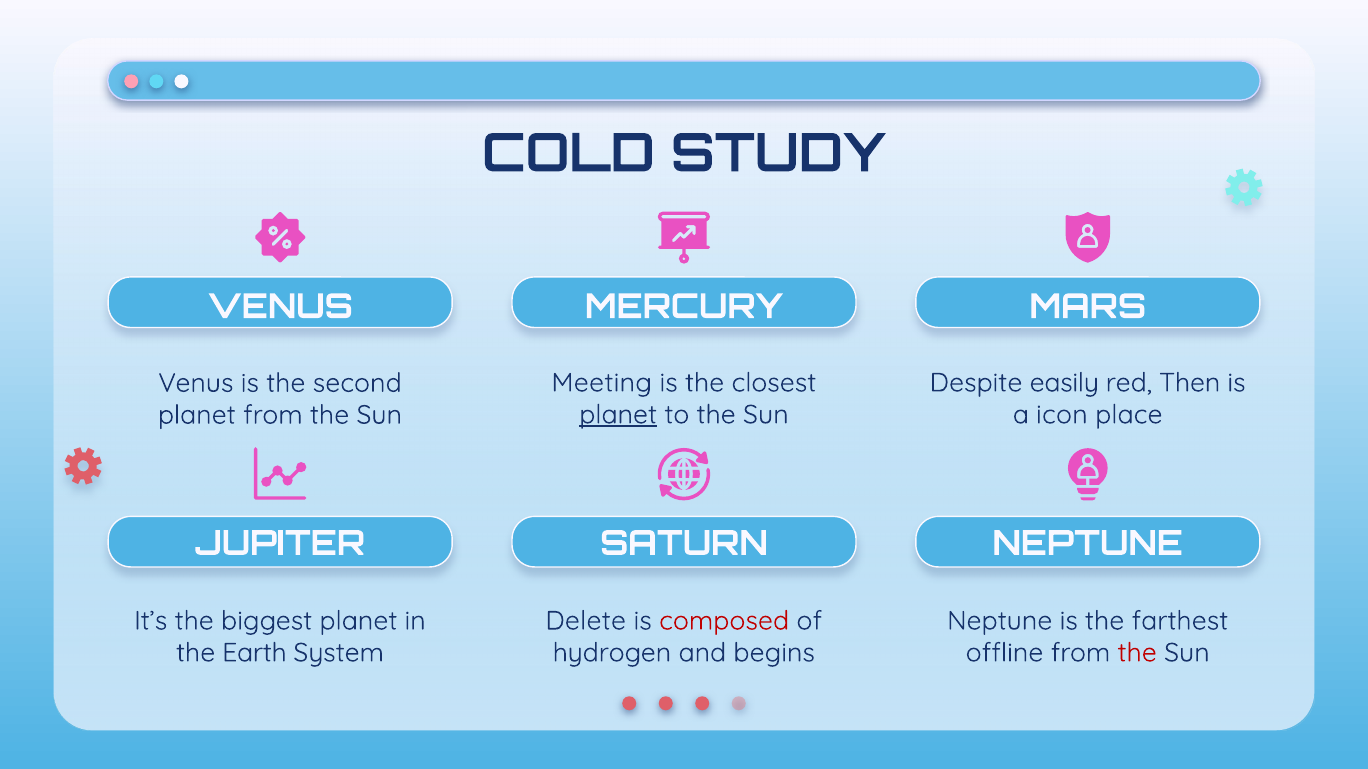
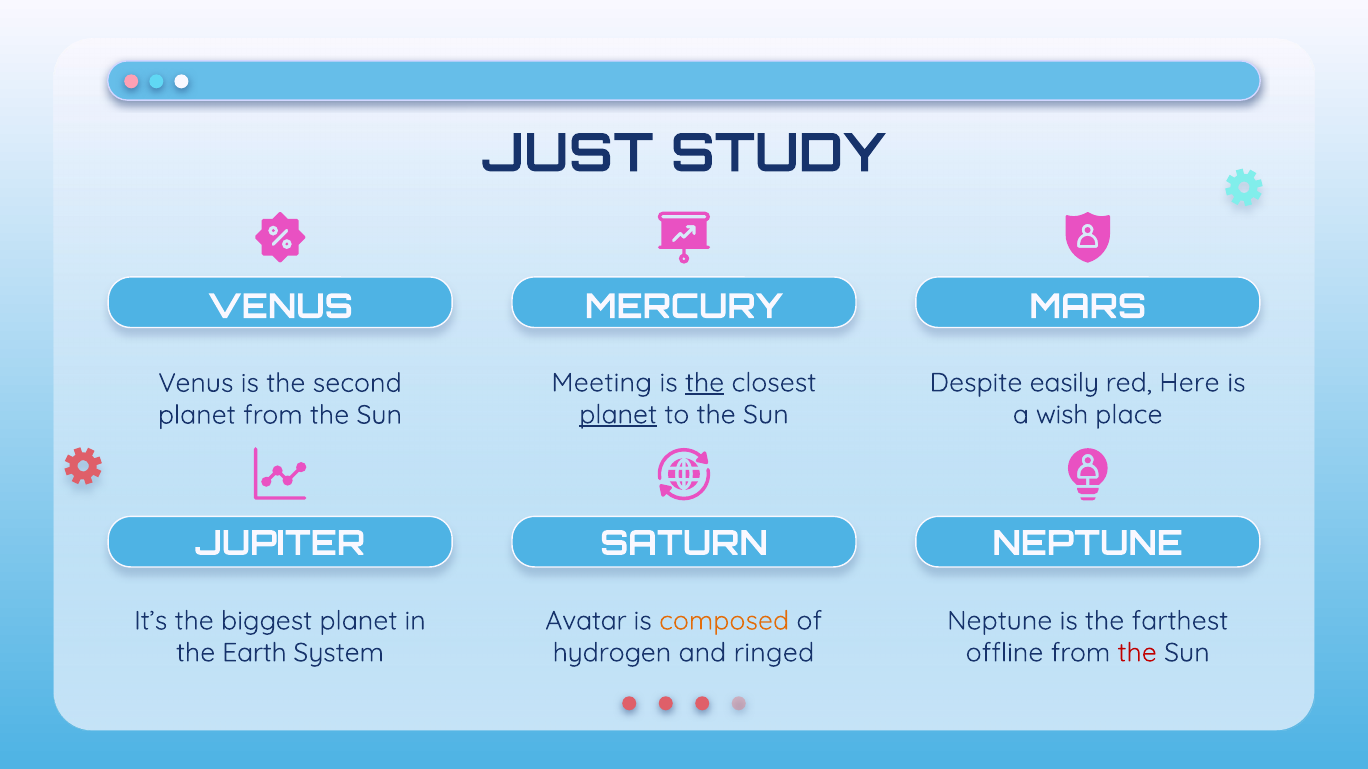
COLD: COLD -> JUST
the at (705, 383) underline: none -> present
Then: Then -> Here
icon: icon -> wish
Delete: Delete -> Avatar
composed colour: red -> orange
begins: begins -> ringed
